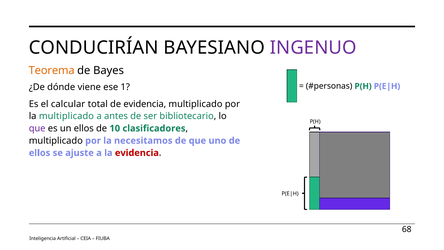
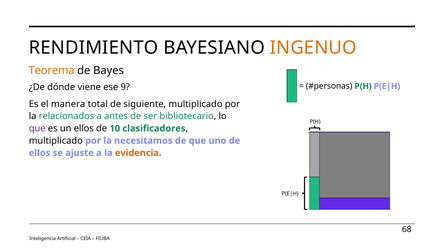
CONDUCIRÍAN: CONDUCIRÍAN -> RENDIMIENTO
INGENUO colour: purple -> orange
1: 1 -> 9
calcular: calcular -> manera
de evidencia: evidencia -> siguiente
la multiplicado: multiplicado -> relacionados
evidencia at (137, 153) colour: red -> orange
